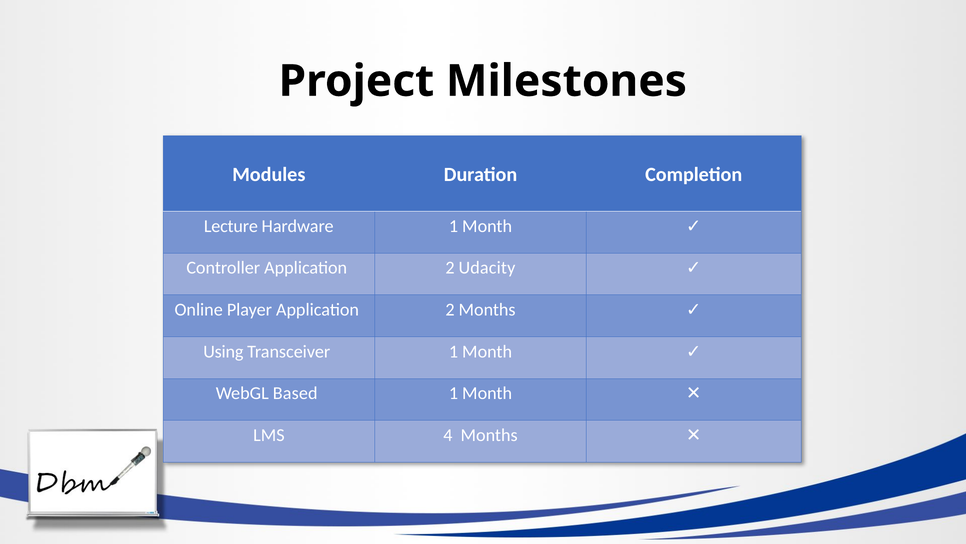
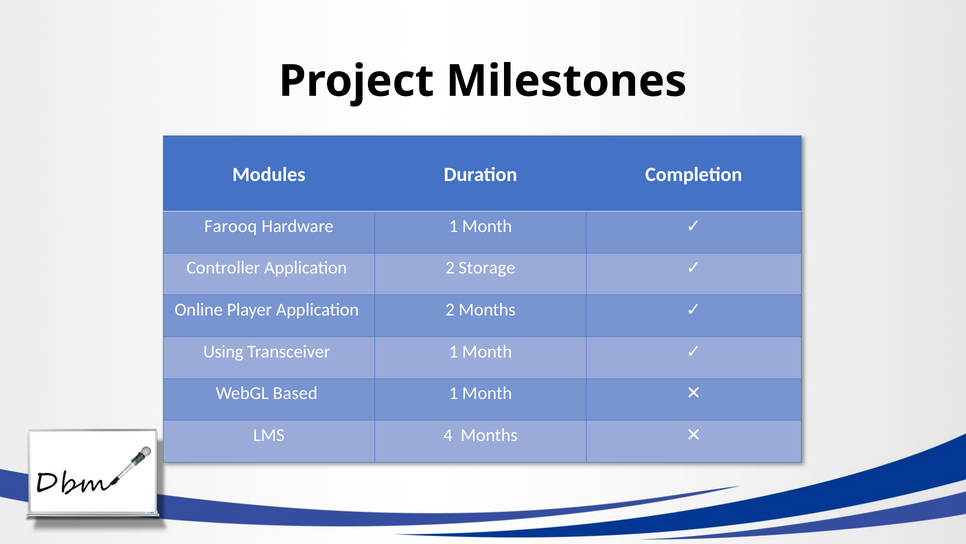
Lecture: Lecture -> Farooq
Udacity: Udacity -> Storage
